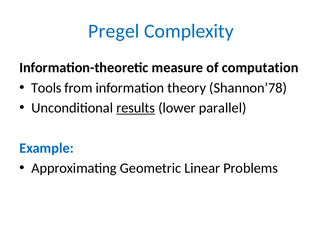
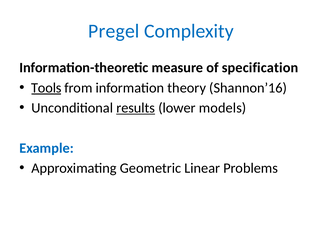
computation: computation -> specification
Tools underline: none -> present
Shannon’78: Shannon’78 -> Shannon’16
parallel: parallel -> models
